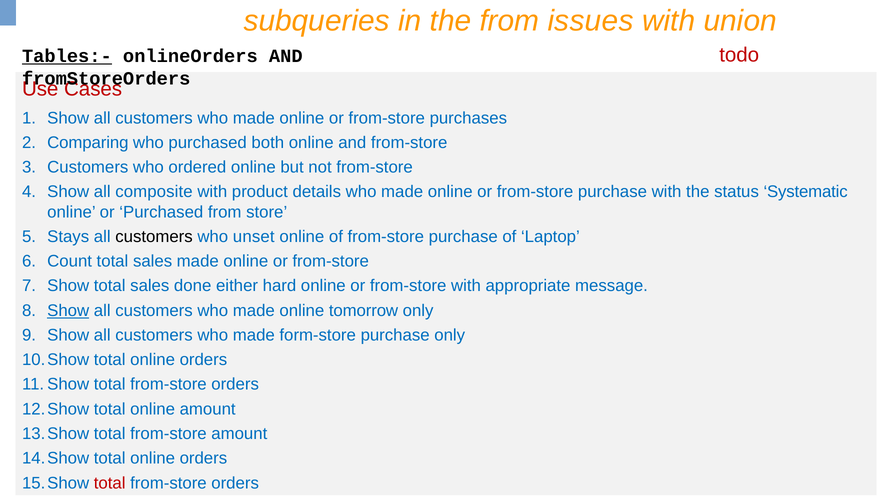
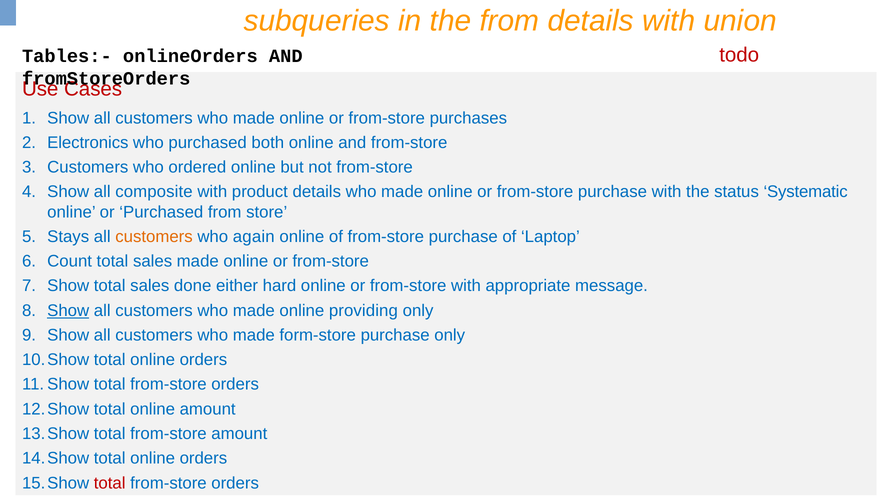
from issues: issues -> details
Tables:- underline: present -> none
Comparing: Comparing -> Electronics
customers at (154, 237) colour: black -> orange
unset: unset -> again
tomorrow: tomorrow -> providing
